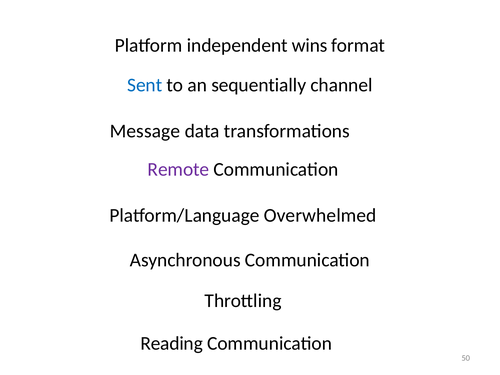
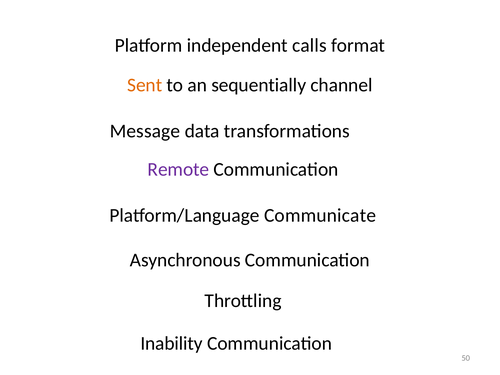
wins: wins -> calls
Sent colour: blue -> orange
Overwhelmed: Overwhelmed -> Communicate
Reading: Reading -> Inability
